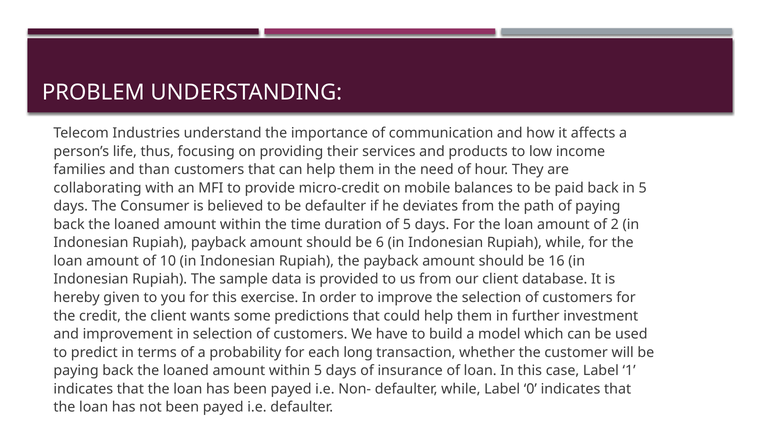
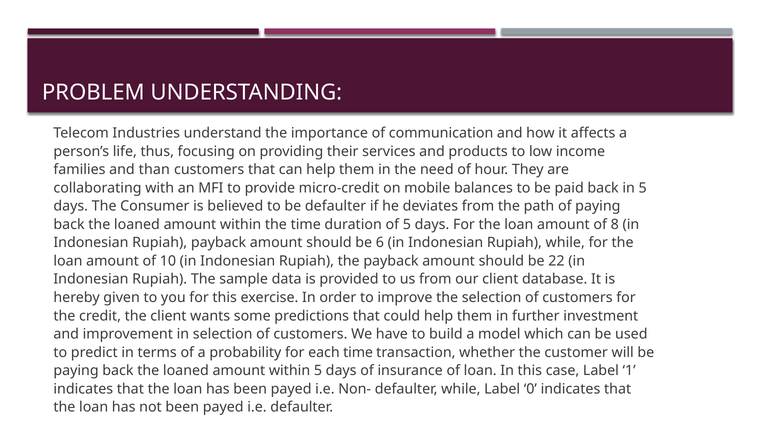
2: 2 -> 8
16: 16 -> 22
each long: long -> time
